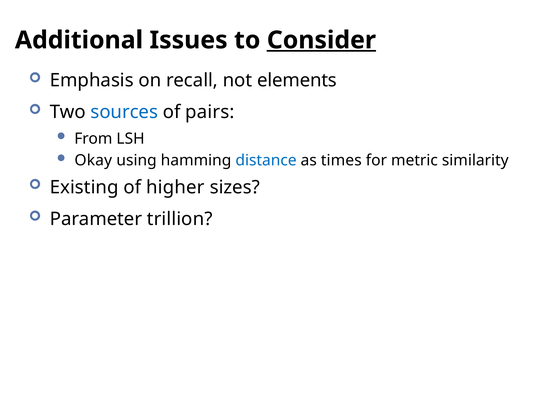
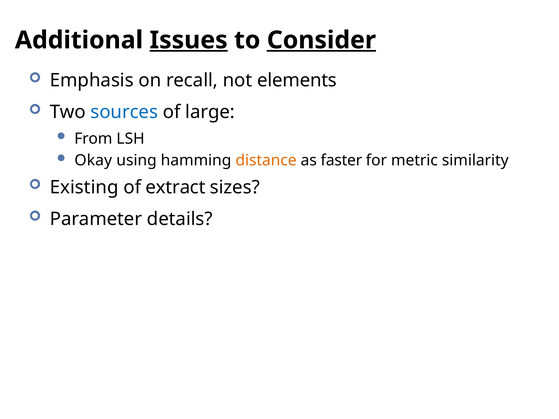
Issues underline: none -> present
pairs: pairs -> large
distance colour: blue -> orange
times: times -> faster
higher: higher -> extract
trillion: trillion -> details
